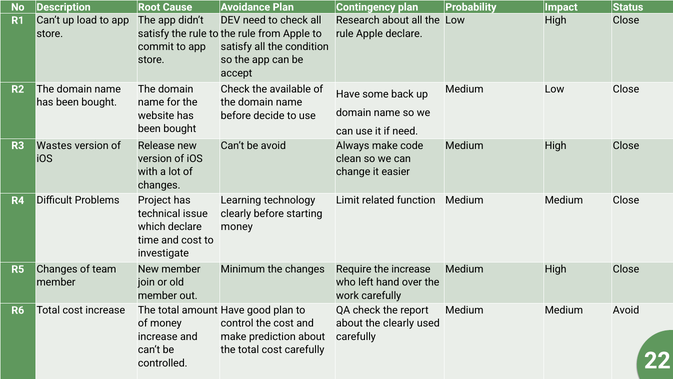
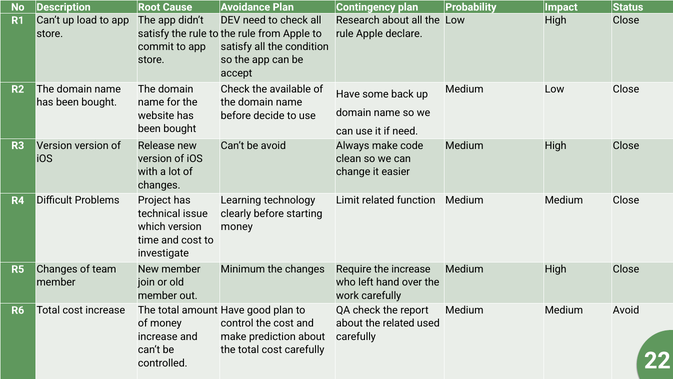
R3 Wastes: Wastes -> Version
which declare: declare -> version
the clearly: clearly -> related
